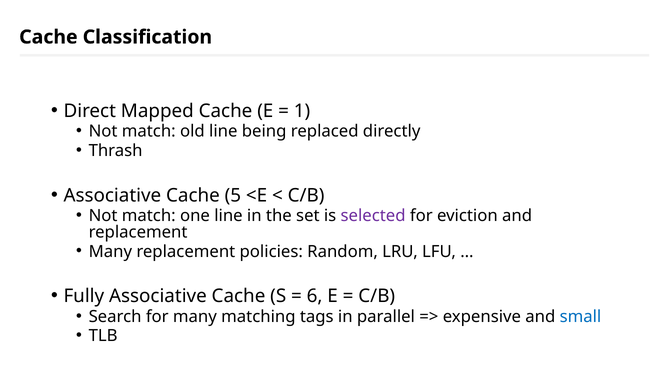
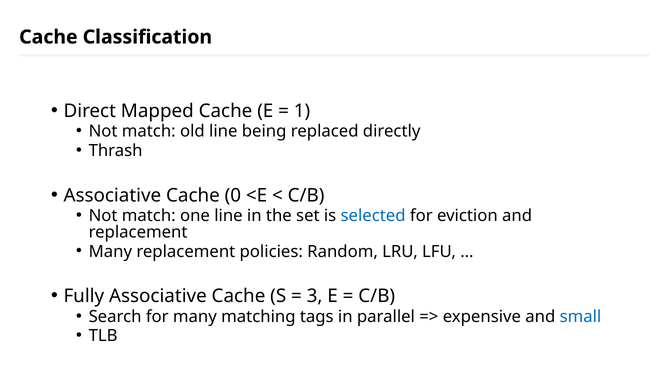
5: 5 -> 0
selected colour: purple -> blue
6: 6 -> 3
